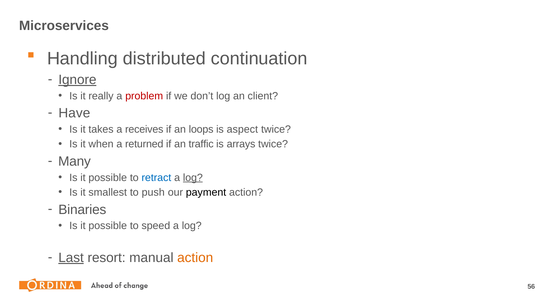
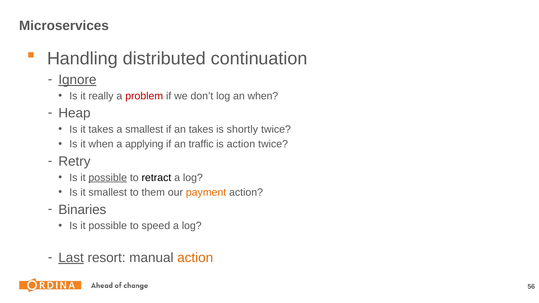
an client: client -> when
Have: Have -> Heap
a receives: receives -> smallest
an loops: loops -> takes
aspect: aspect -> shortly
returned: returned -> applying
is arrays: arrays -> action
Many: Many -> Retry
possible at (108, 178) underline: none -> present
retract colour: blue -> black
log at (193, 178) underline: present -> none
push: push -> them
payment colour: black -> orange
